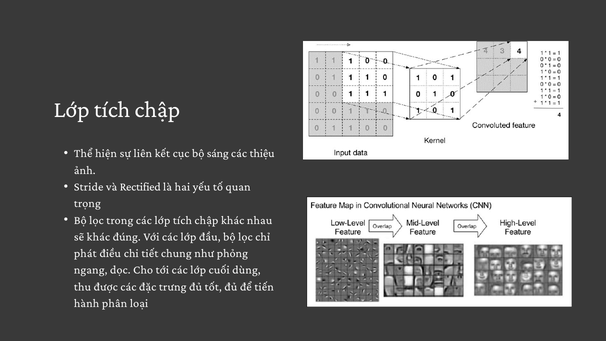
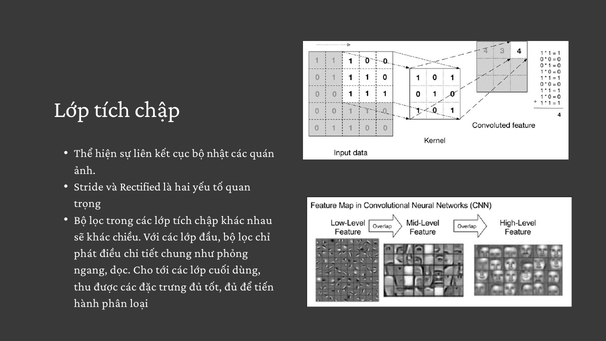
sáng: sáng -> nhật
thiệu: thiệu -> quán
đúng: đúng -> chiều
